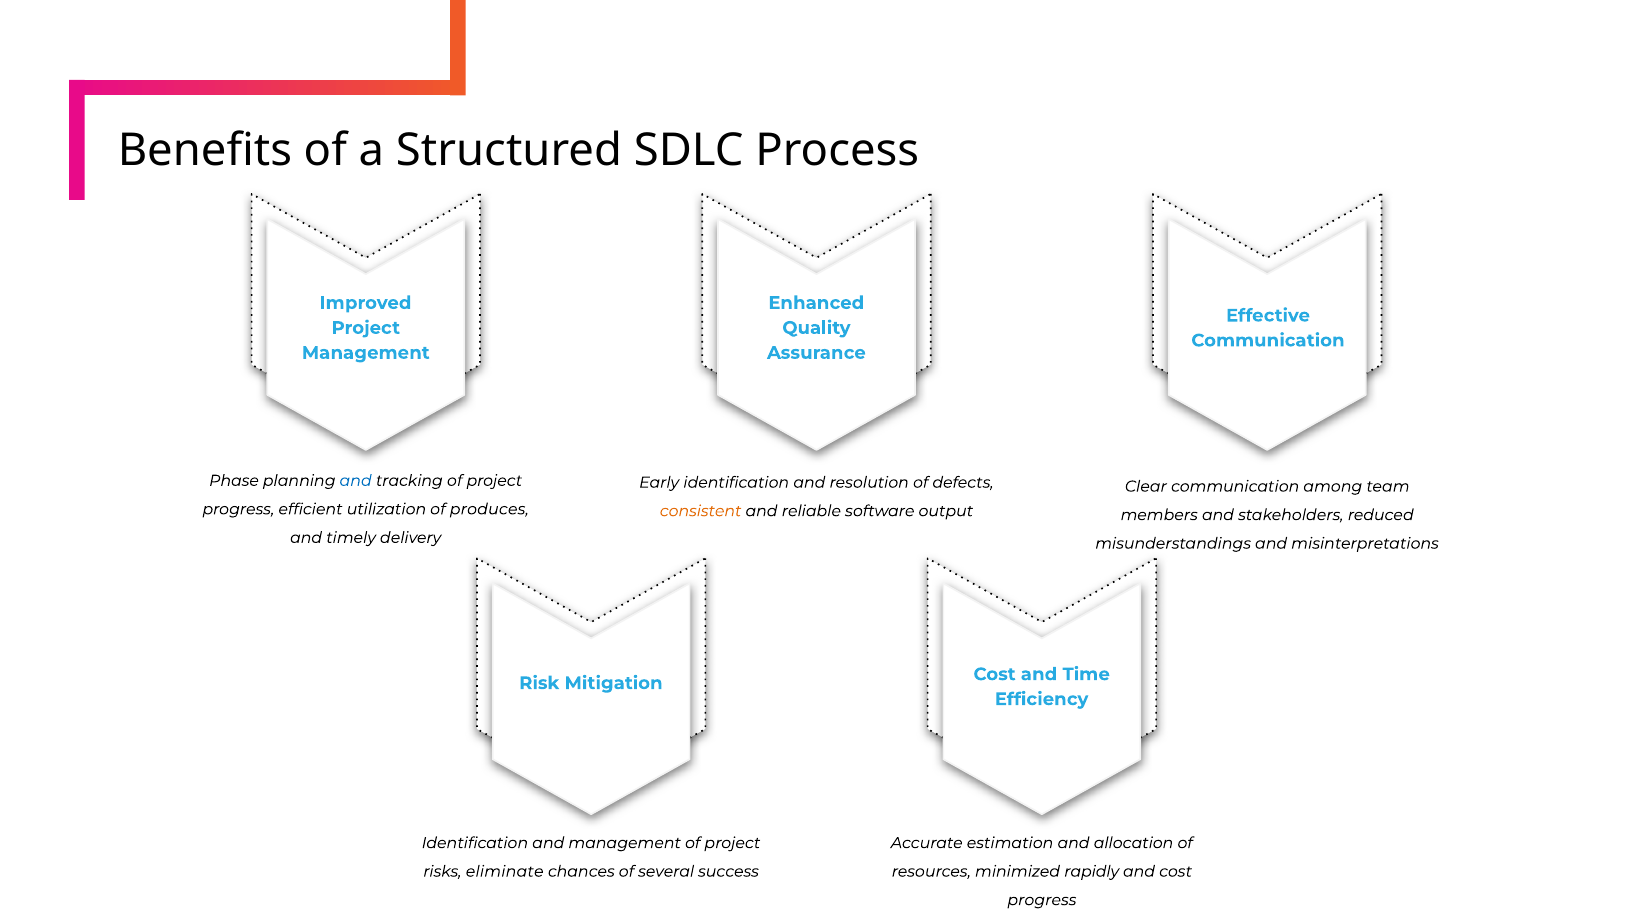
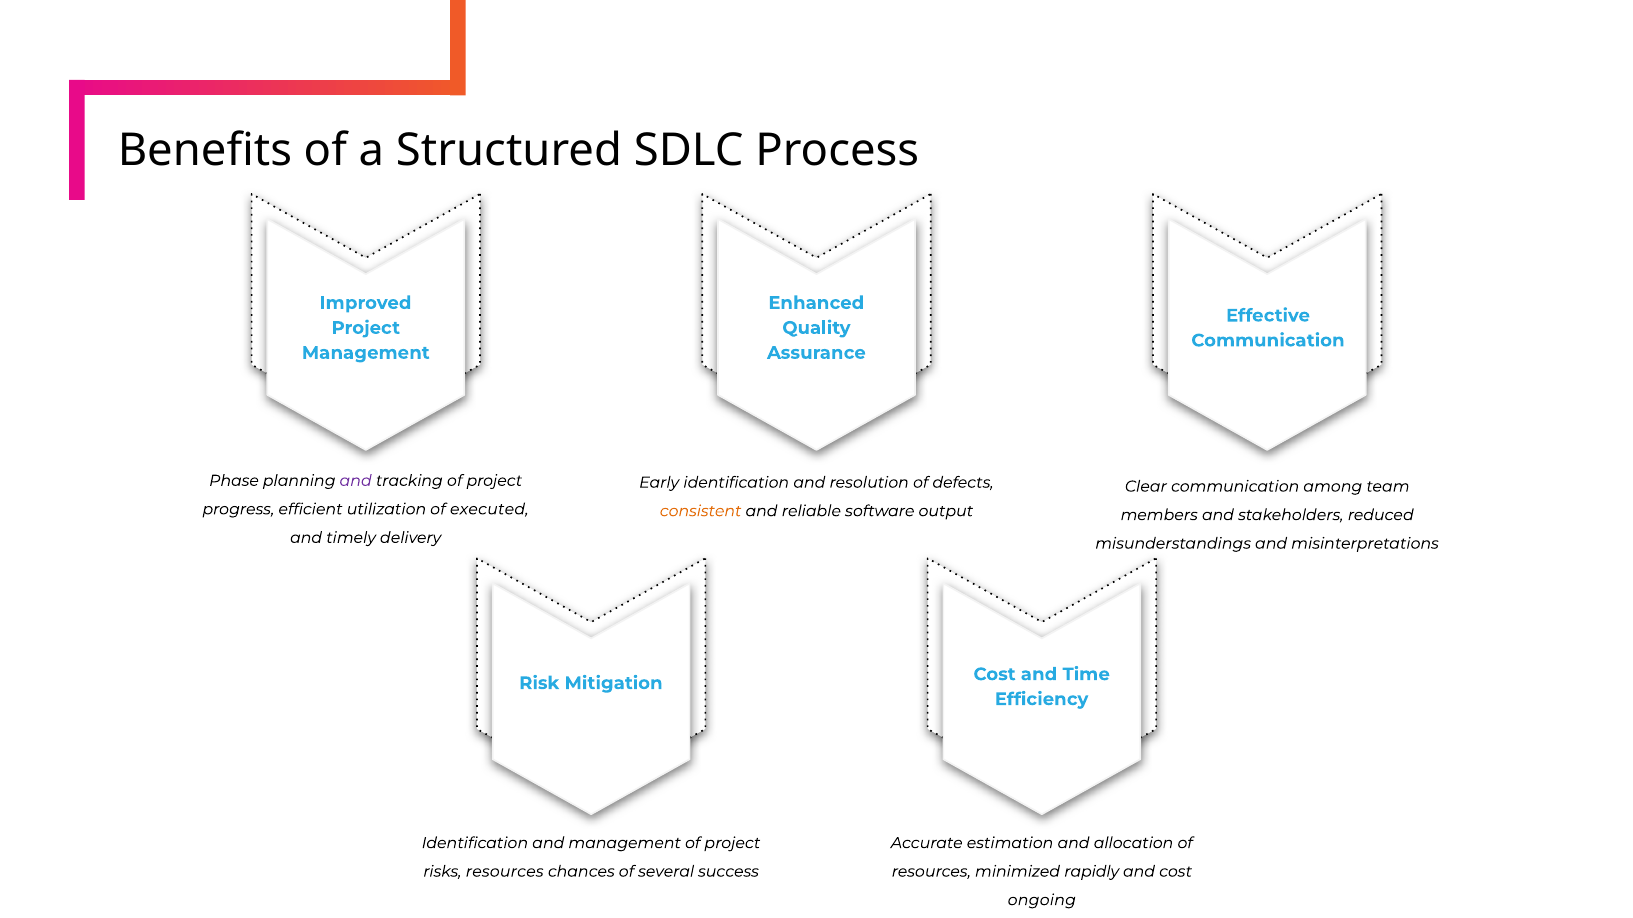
and at (356, 481) colour: blue -> purple
produces: produces -> executed
risks eliminate: eliminate -> resources
progress at (1042, 901): progress -> ongoing
